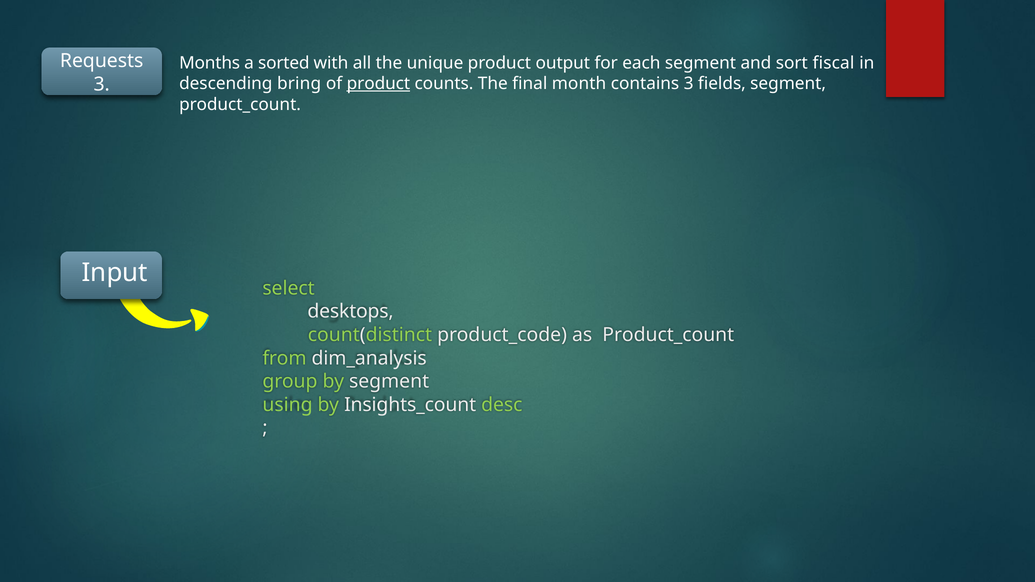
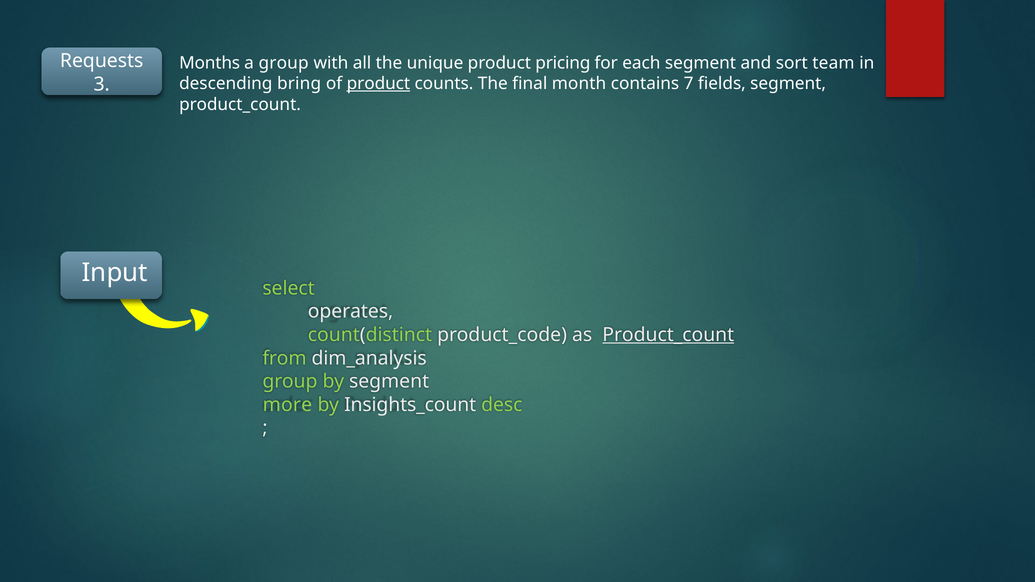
a sorted: sorted -> group
output: output -> pricing
fiscal: fiscal -> team
contains 3: 3 -> 7
desktops: desktops -> operates
Product_count at (668, 335) underline: none -> present
using: using -> more
